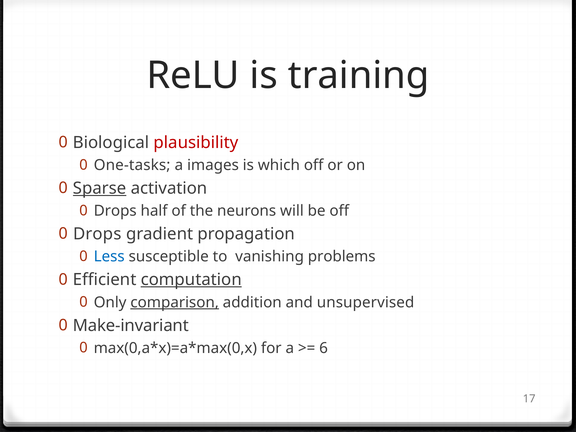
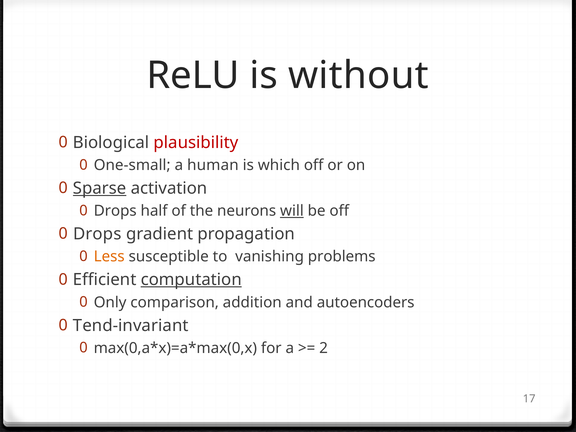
training: training -> without
One-tasks: One-tasks -> One-small
images: images -> human
will underline: none -> present
Less colour: blue -> orange
comparison underline: present -> none
unsupervised: unsupervised -> autoencoders
Make-invariant: Make-invariant -> Tend-invariant
6: 6 -> 2
